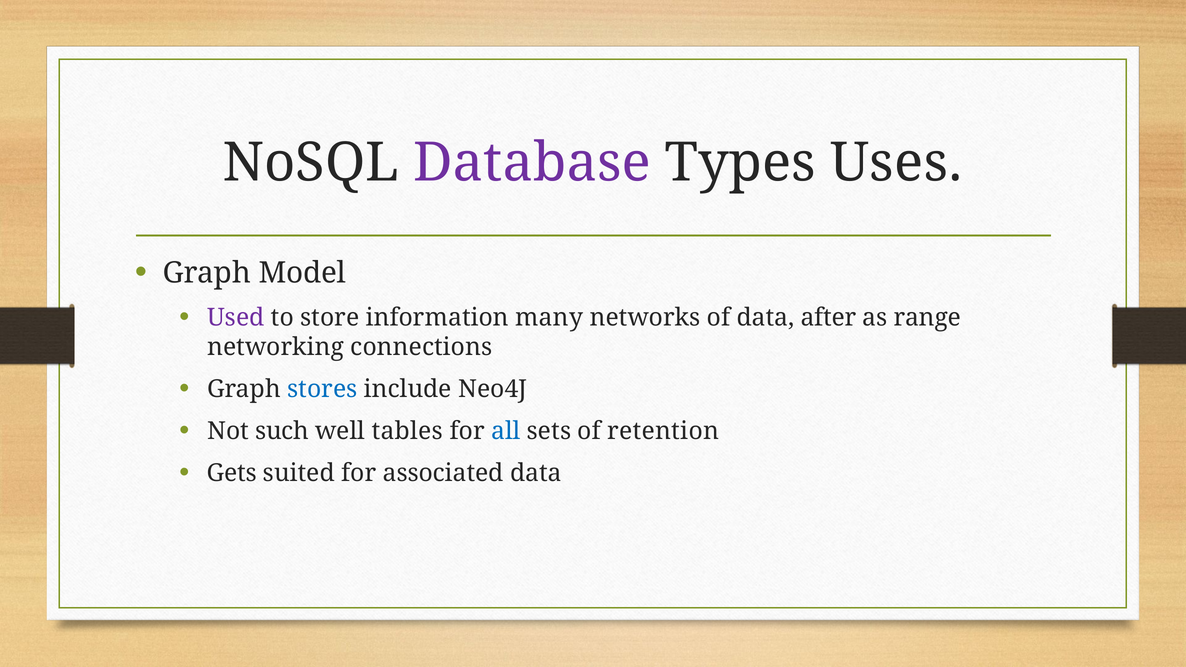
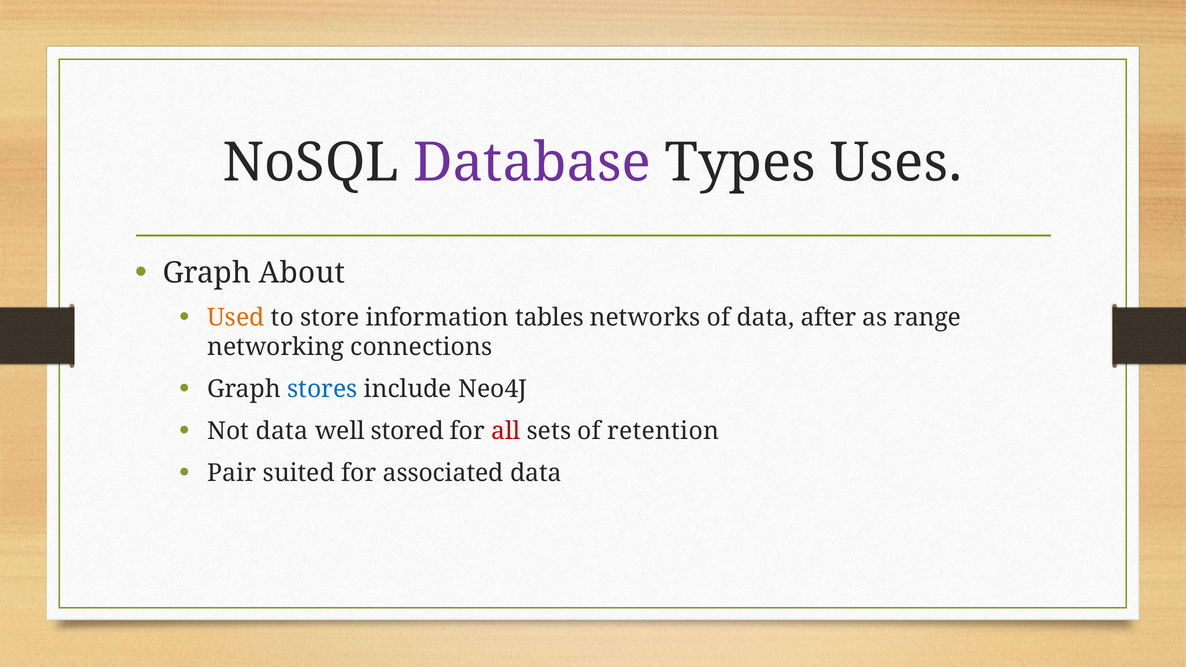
Model: Model -> About
Used colour: purple -> orange
many: many -> tables
Not such: such -> data
tables: tables -> stored
all colour: blue -> red
Gets: Gets -> Pair
